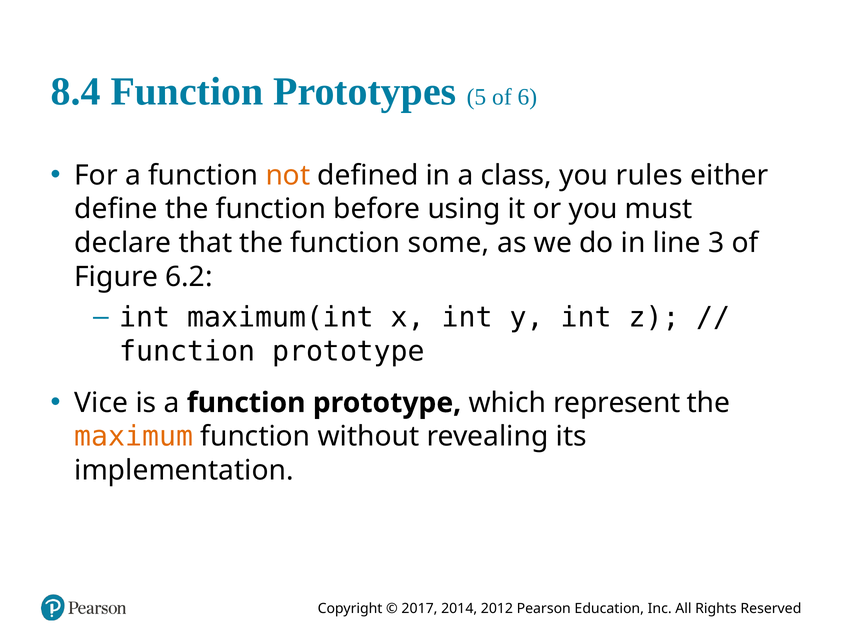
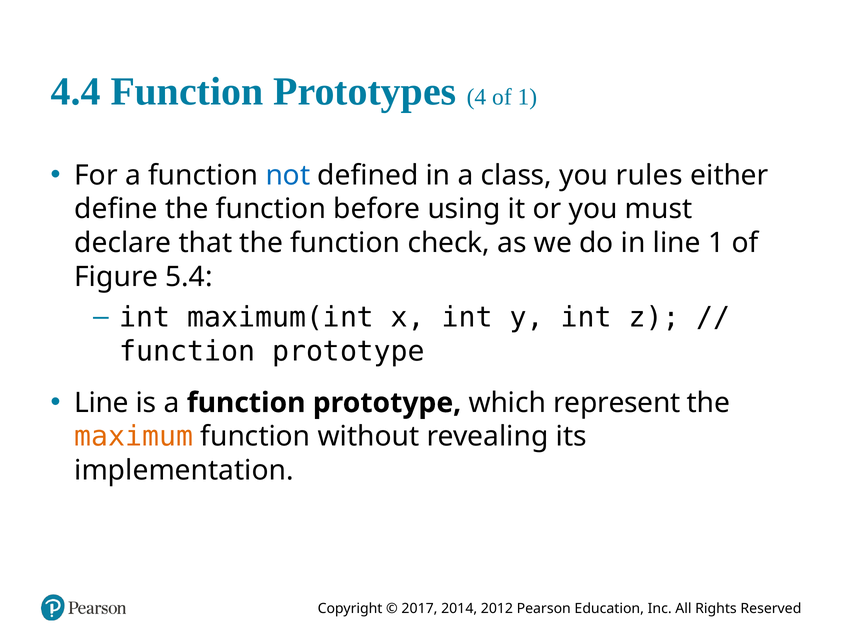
8.4: 8.4 -> 4.4
5: 5 -> 4
of 6: 6 -> 1
not colour: orange -> blue
some: some -> check
line 3: 3 -> 1
6.2: 6.2 -> 5.4
Vice at (101, 403): Vice -> Line
